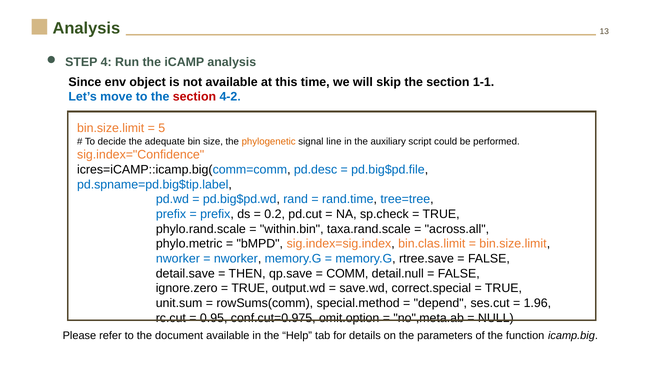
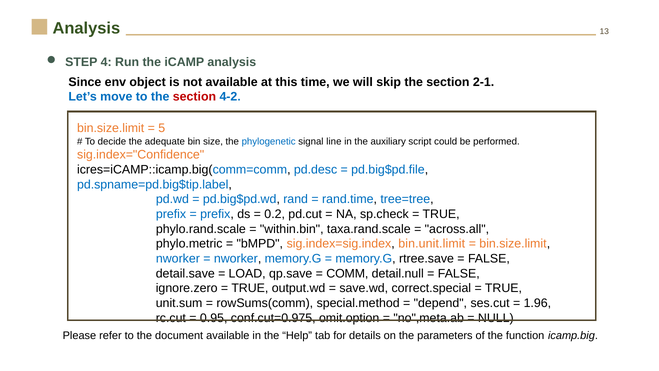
1-1: 1-1 -> 2-1
phylogenetic colour: orange -> blue
bin.clas.limit: bin.clas.limit -> bin.unit.limit
THEN: THEN -> LOAD
